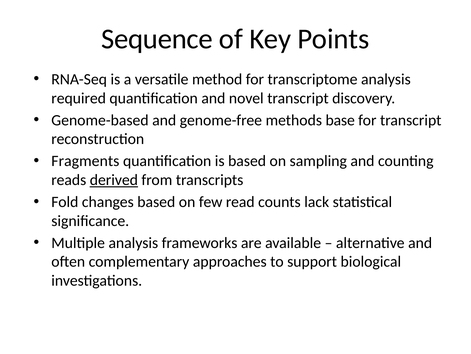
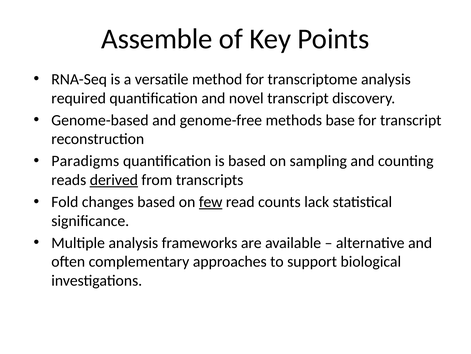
Sequence: Sequence -> Assemble
Fragments: Fragments -> Paradigms
few underline: none -> present
